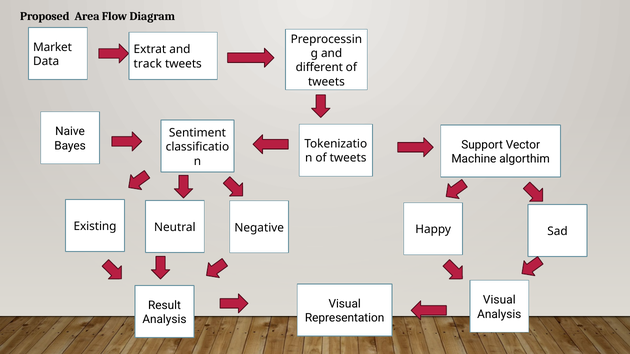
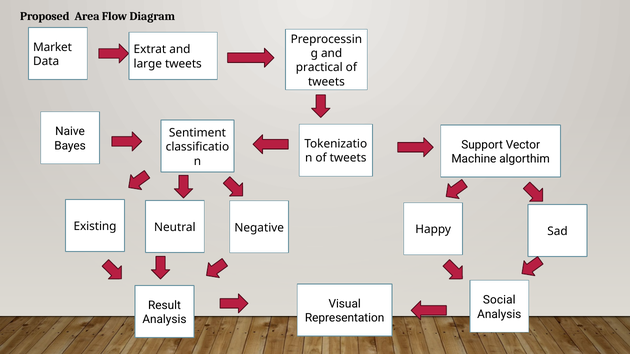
track: track -> large
different: different -> practical
Visual at (499, 300): Visual -> Social
